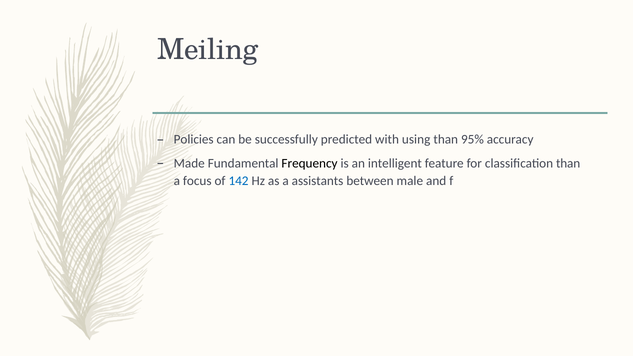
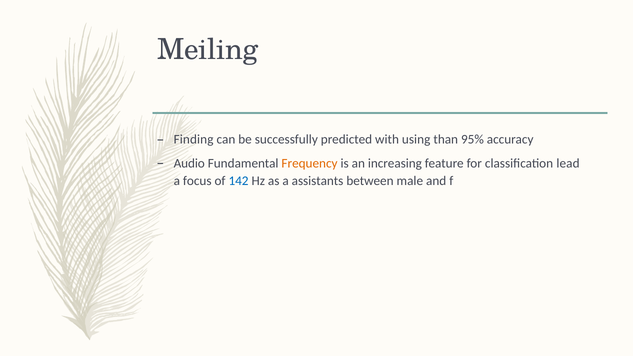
Policies: Policies -> Finding
Made: Made -> Audio
Frequency colour: black -> orange
intelligent: intelligent -> increasing
classification than: than -> lead
